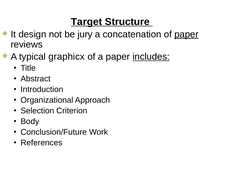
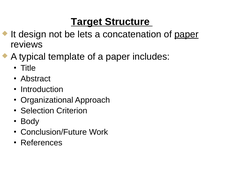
jury: jury -> lets
graphicx: graphicx -> template
includes underline: present -> none
